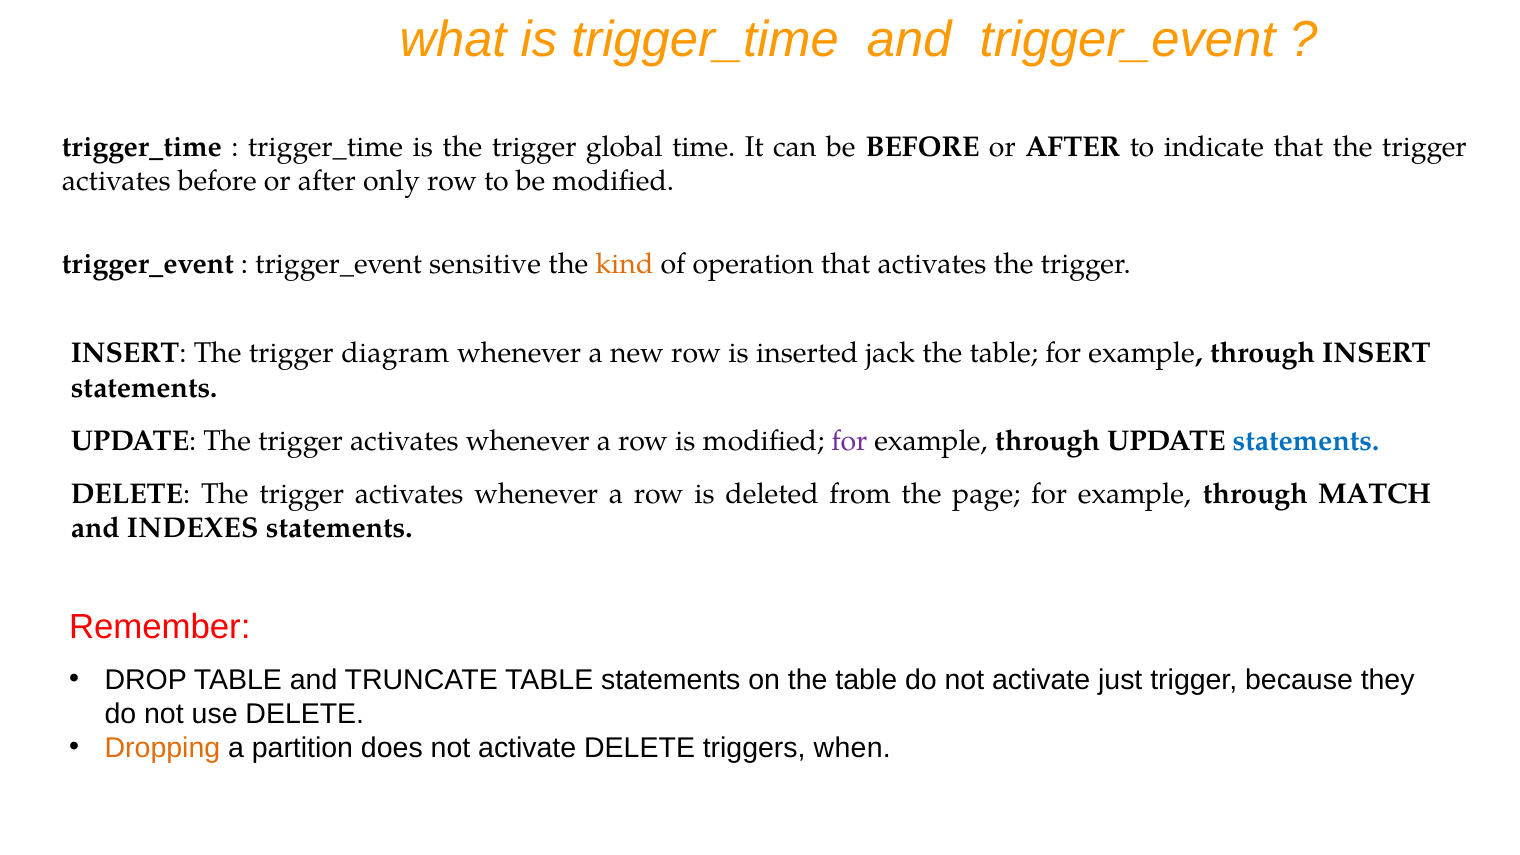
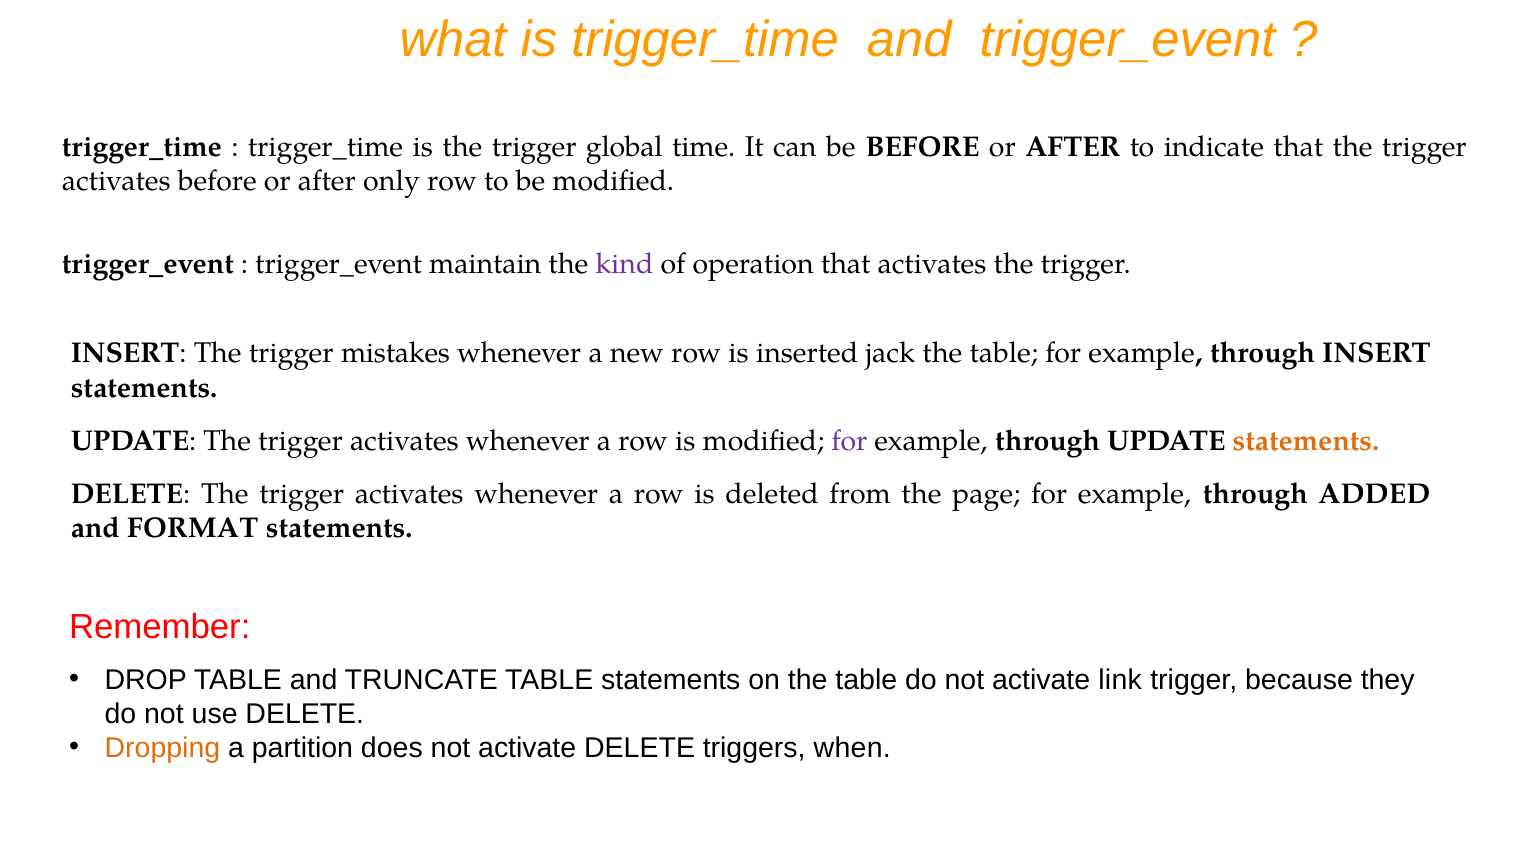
sensitive: sensitive -> maintain
kind colour: orange -> purple
diagram: diagram -> mistakes
statements at (1306, 441) colour: blue -> orange
MATCH: MATCH -> ADDED
INDEXES: INDEXES -> FORMAT
just: just -> link
